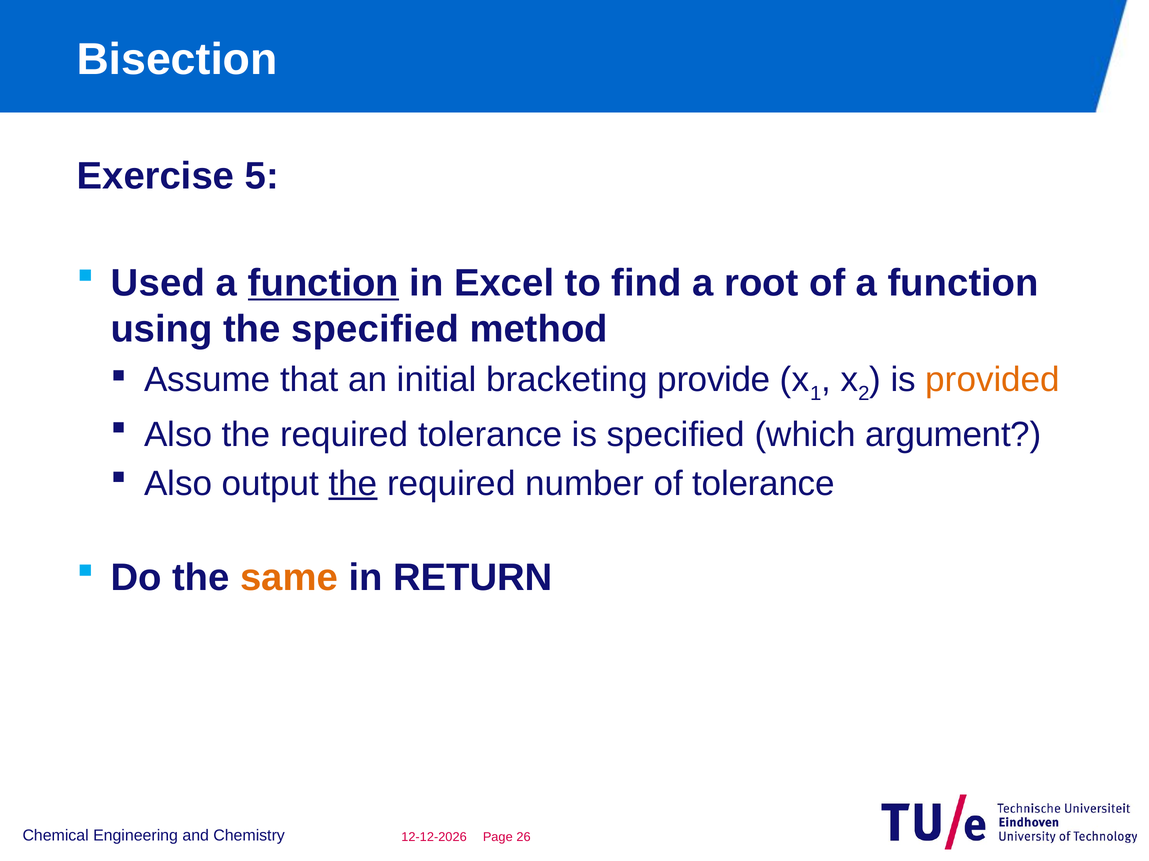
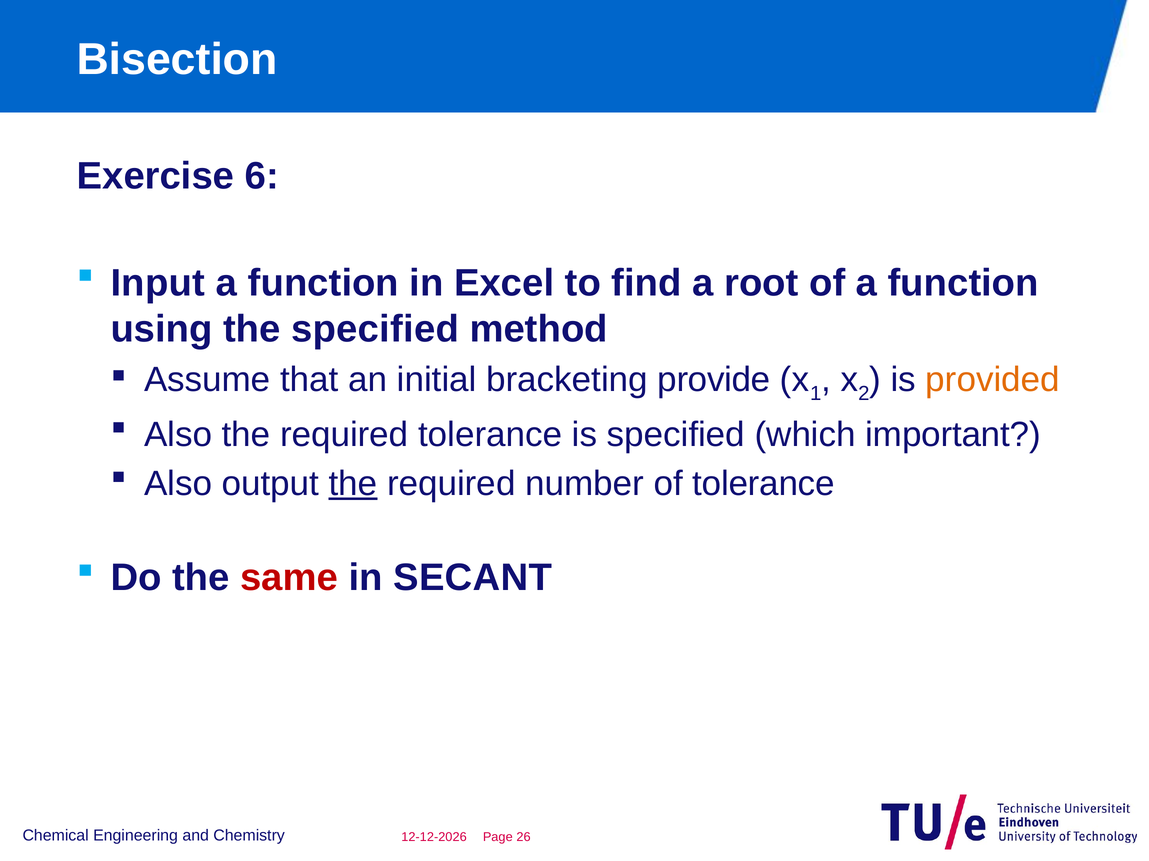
5: 5 -> 6
Used: Used -> Input
function at (323, 283) underline: present -> none
argument: argument -> important
same colour: orange -> red
RETURN: RETURN -> SECANT
